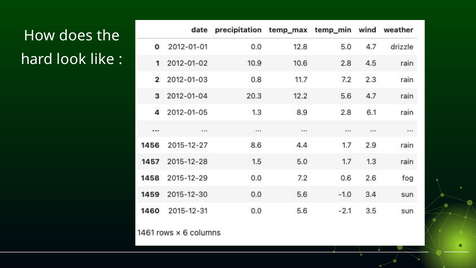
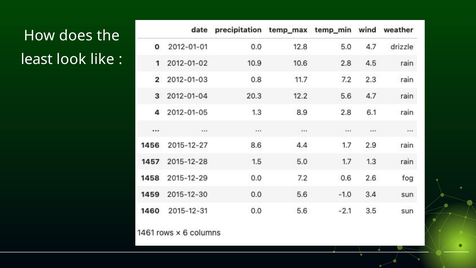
hard: hard -> least
